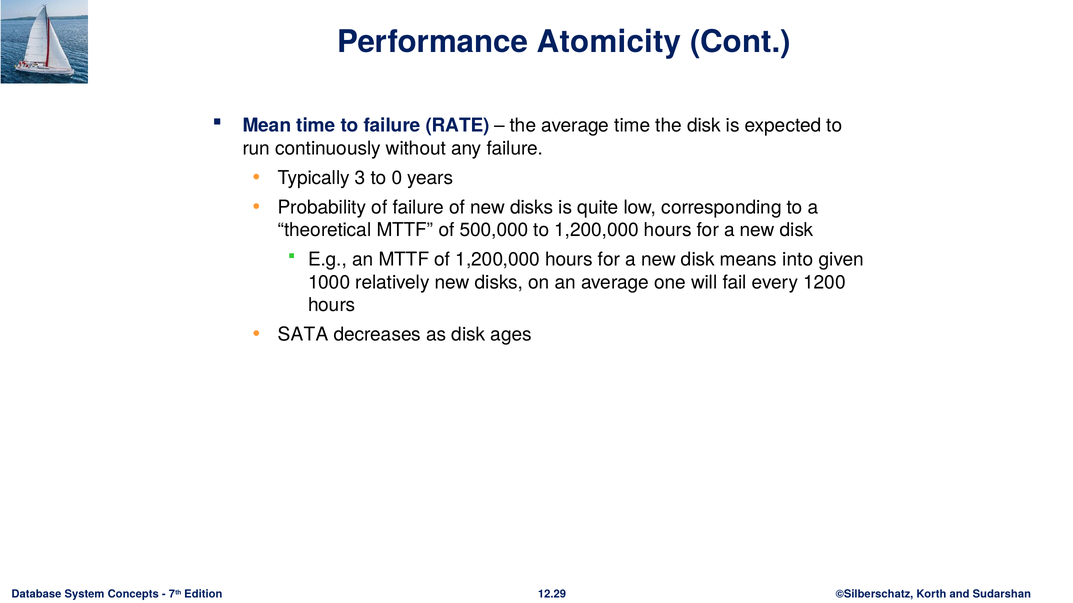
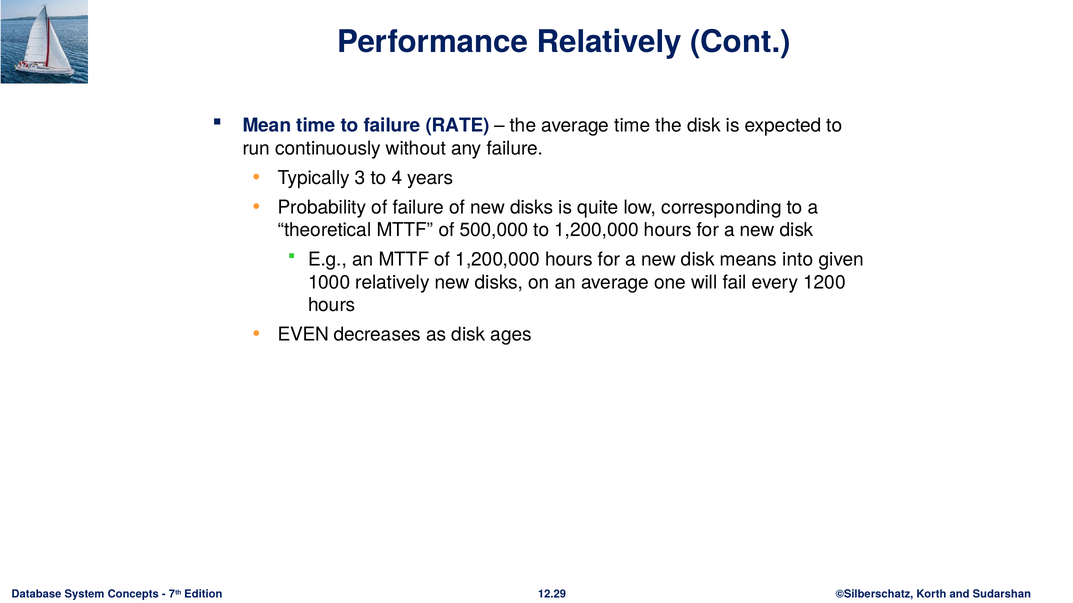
Performance Atomicity: Atomicity -> Relatively
0: 0 -> 4
SATA: SATA -> EVEN
